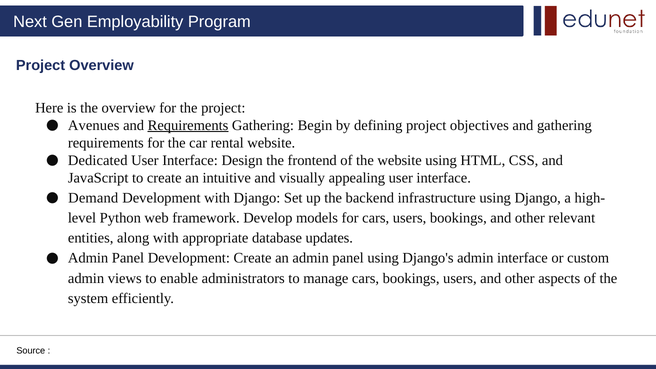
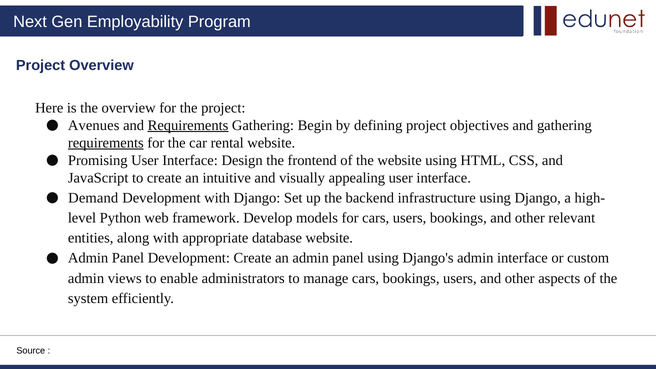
requirements at (106, 143) underline: none -> present
Dedicated: Dedicated -> Promising
database updates: updates -> website
